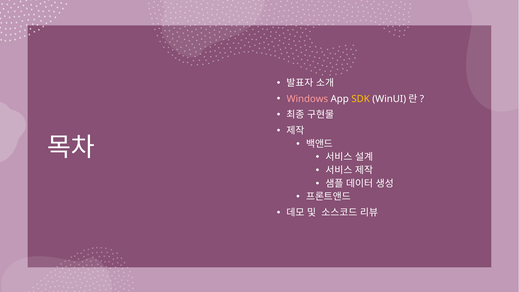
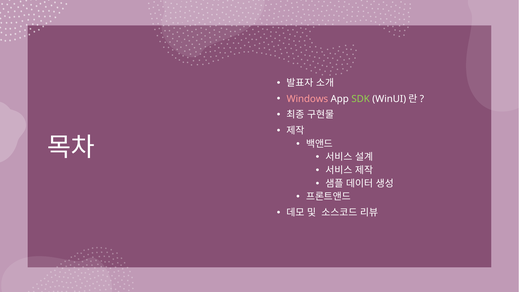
SDK colour: yellow -> light green
